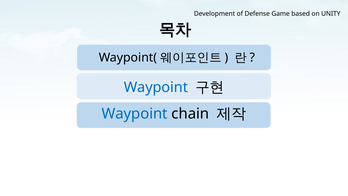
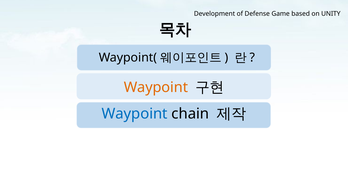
Waypoint at (156, 87) colour: blue -> orange
